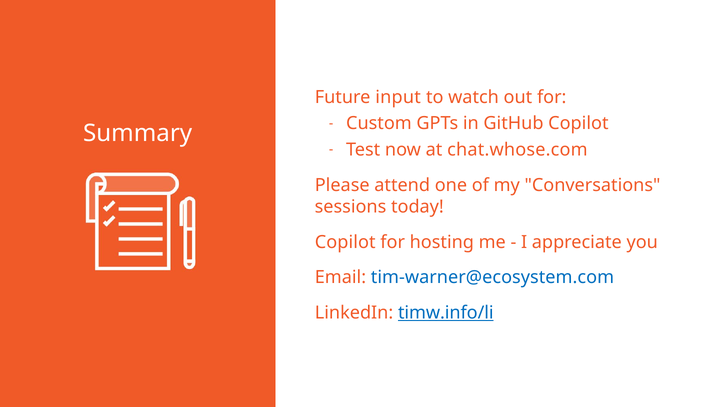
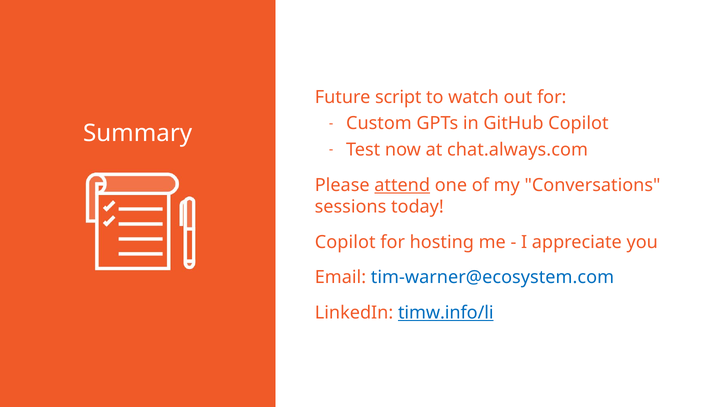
input: input -> script
chat.whose.com: chat.whose.com -> chat.always.com
attend underline: none -> present
